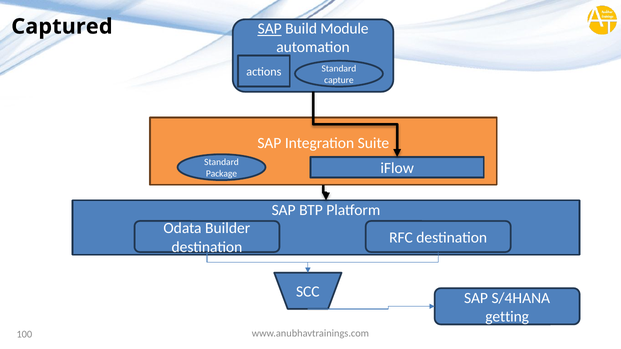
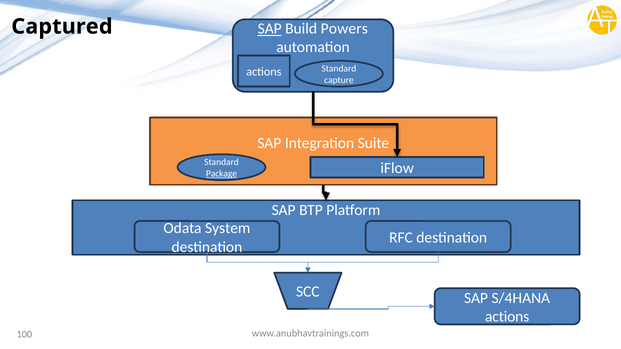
Module: Module -> Powers
Package underline: none -> present
Builder: Builder -> System
getting at (507, 317): getting -> actions
